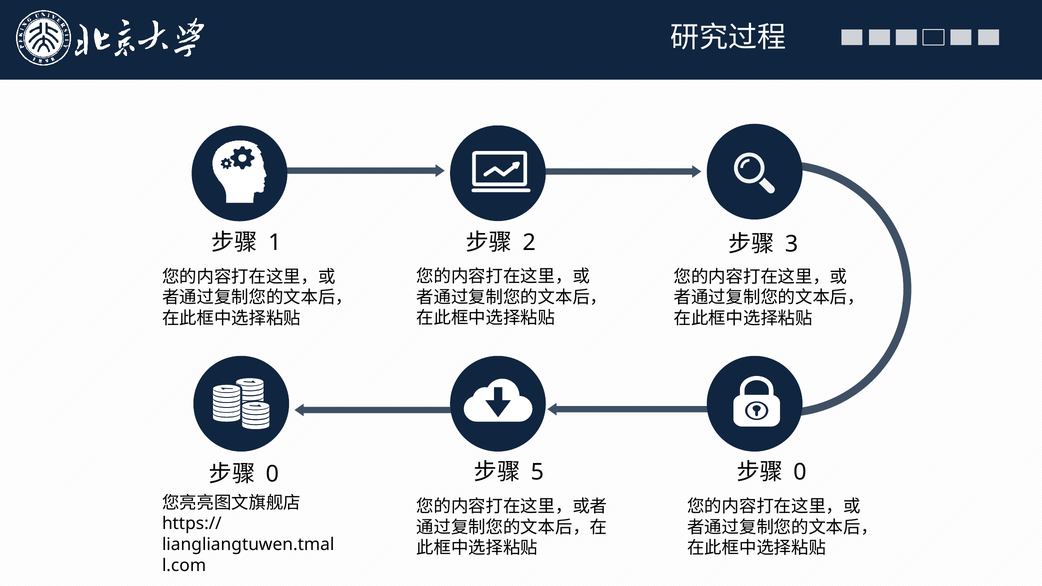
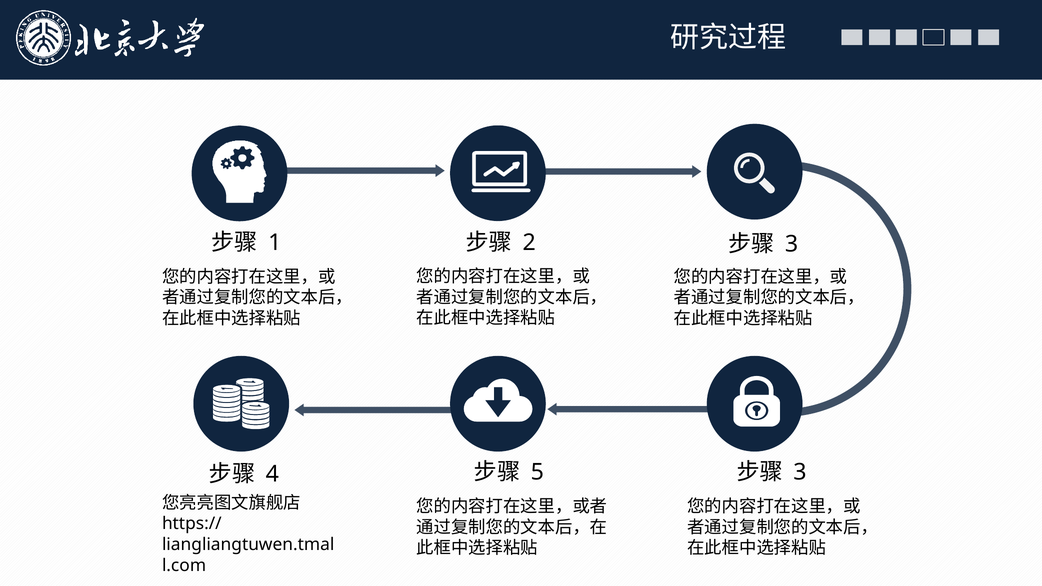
0 at (800, 472): 0 -> 3
0 at (272, 474): 0 -> 4
